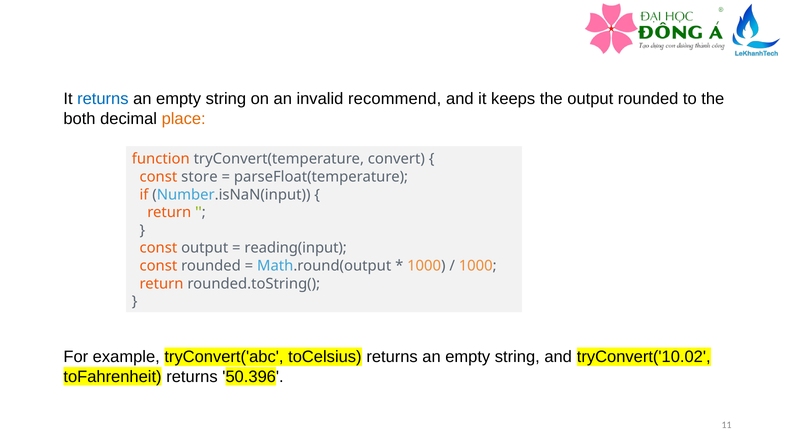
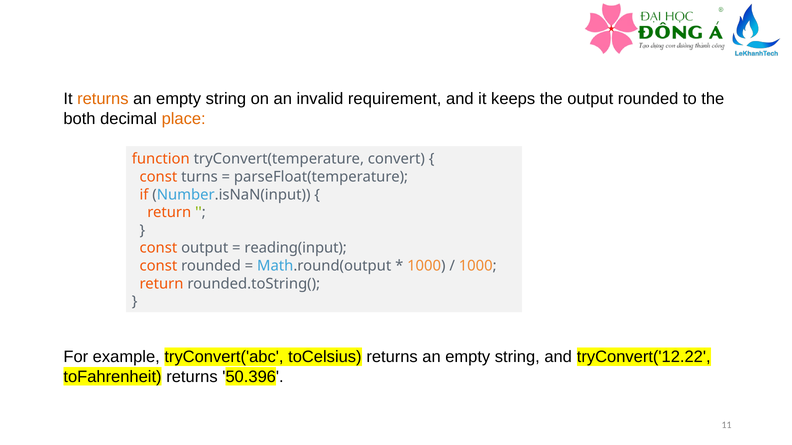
returns at (103, 99) colour: blue -> orange
recommend: recommend -> requirement
store: store -> turns
tryConvert('10.02: tryConvert('10.02 -> tryConvert('12.22
